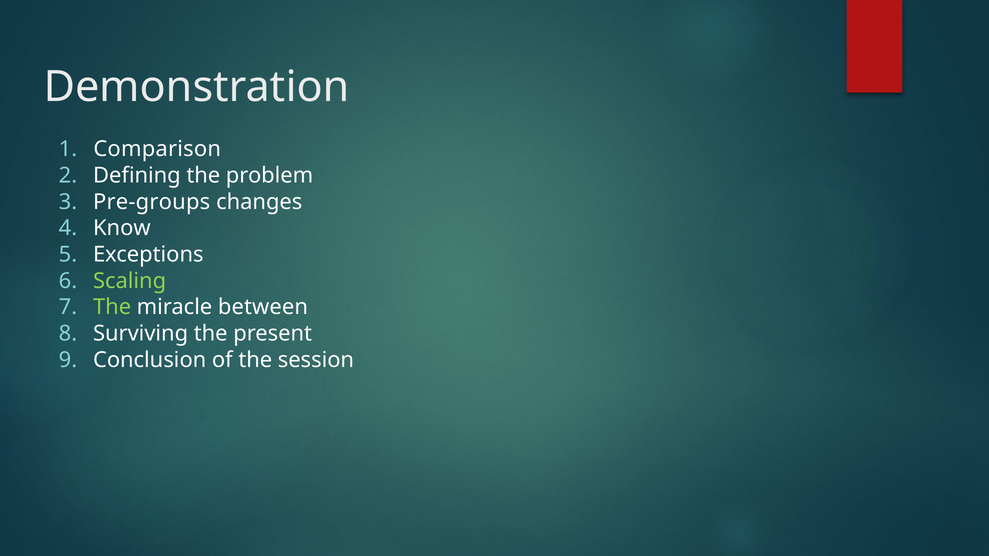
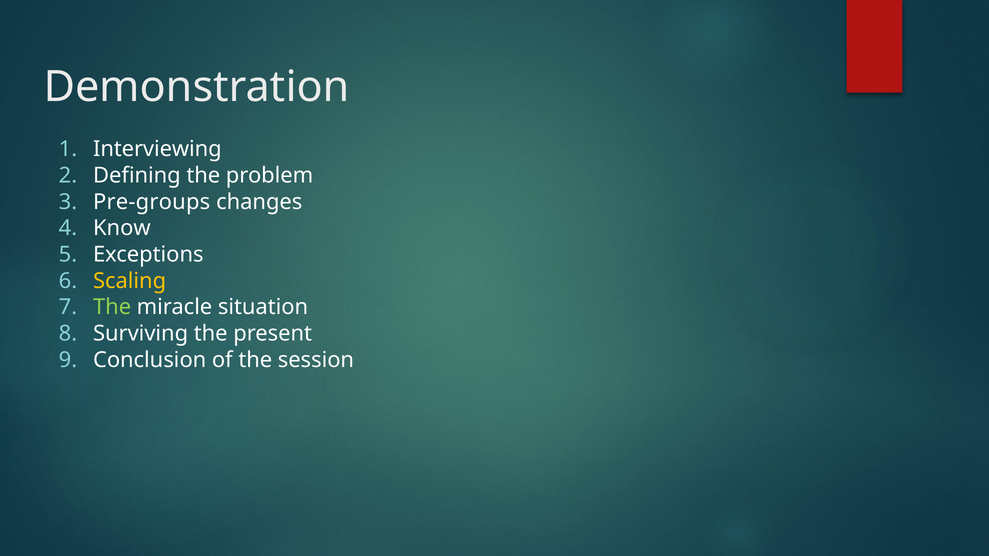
Comparison: Comparison -> Interviewing
Scaling colour: light green -> yellow
between: between -> situation
